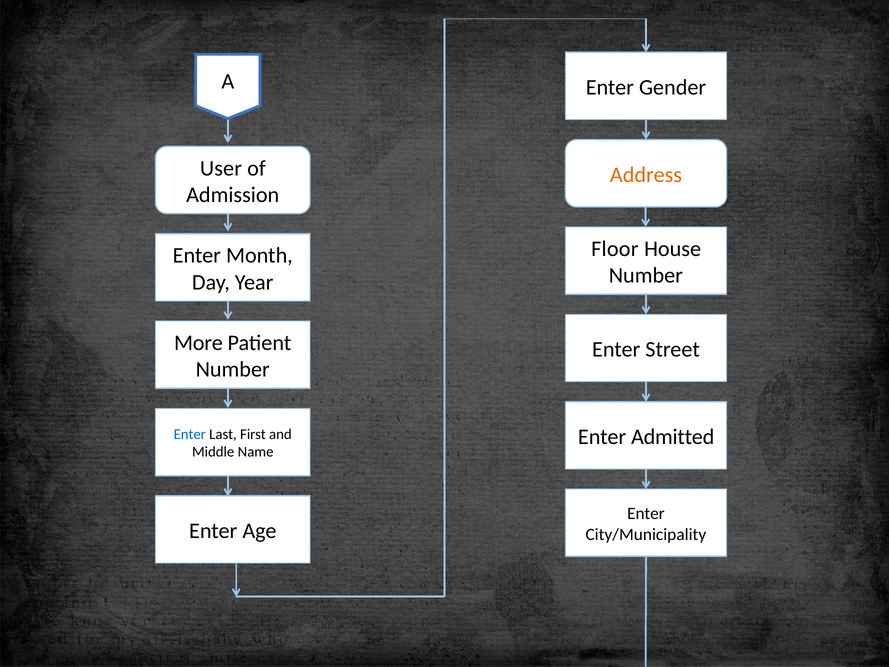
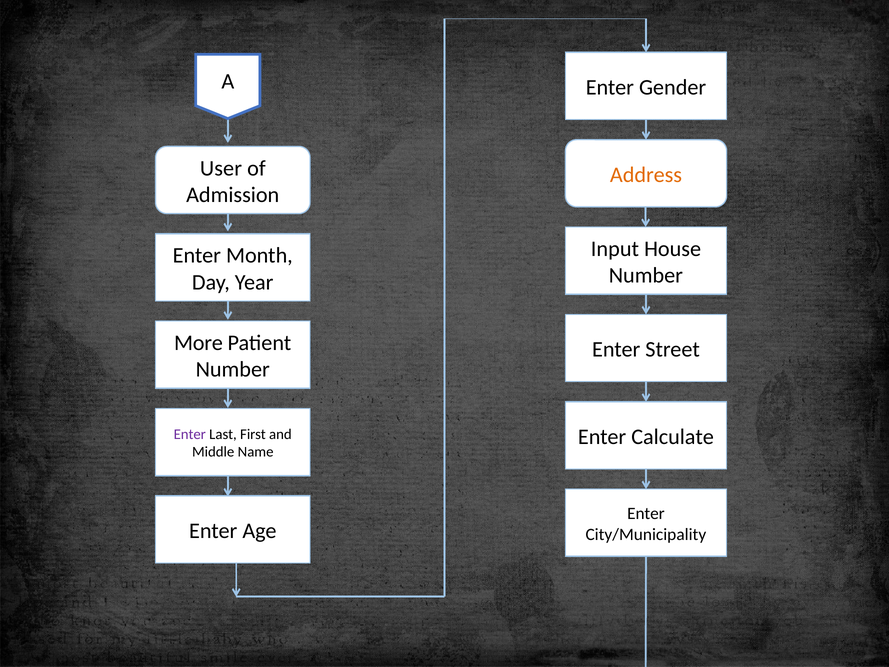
Floor: Floor -> Input
Admitted: Admitted -> Calculate
Enter at (190, 434) colour: blue -> purple
